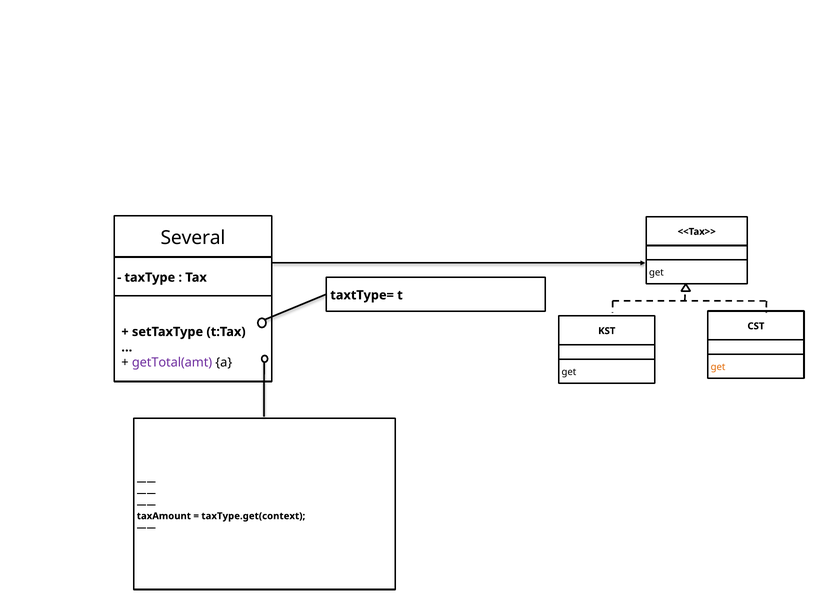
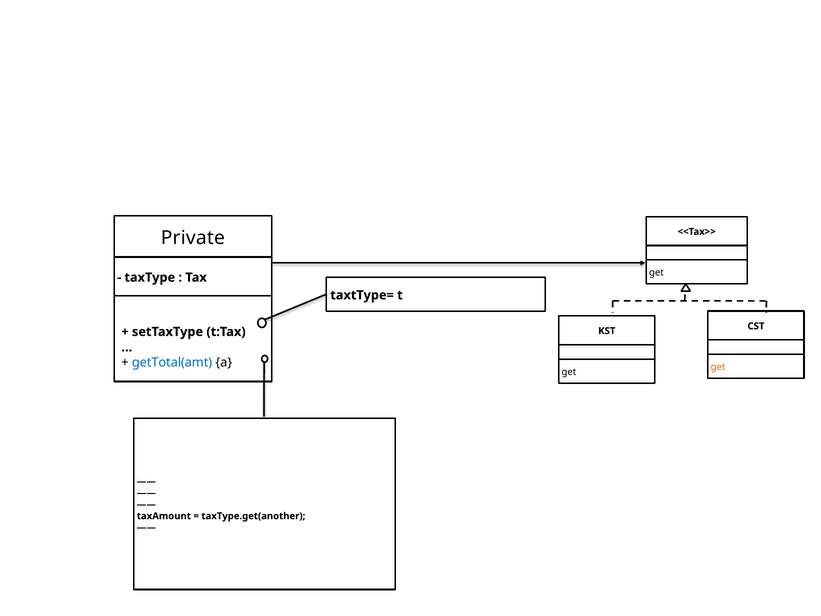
Several: Several -> Private
getTotal(amt colour: purple -> blue
taxType.get(context: taxType.get(context -> taxType.get(another
